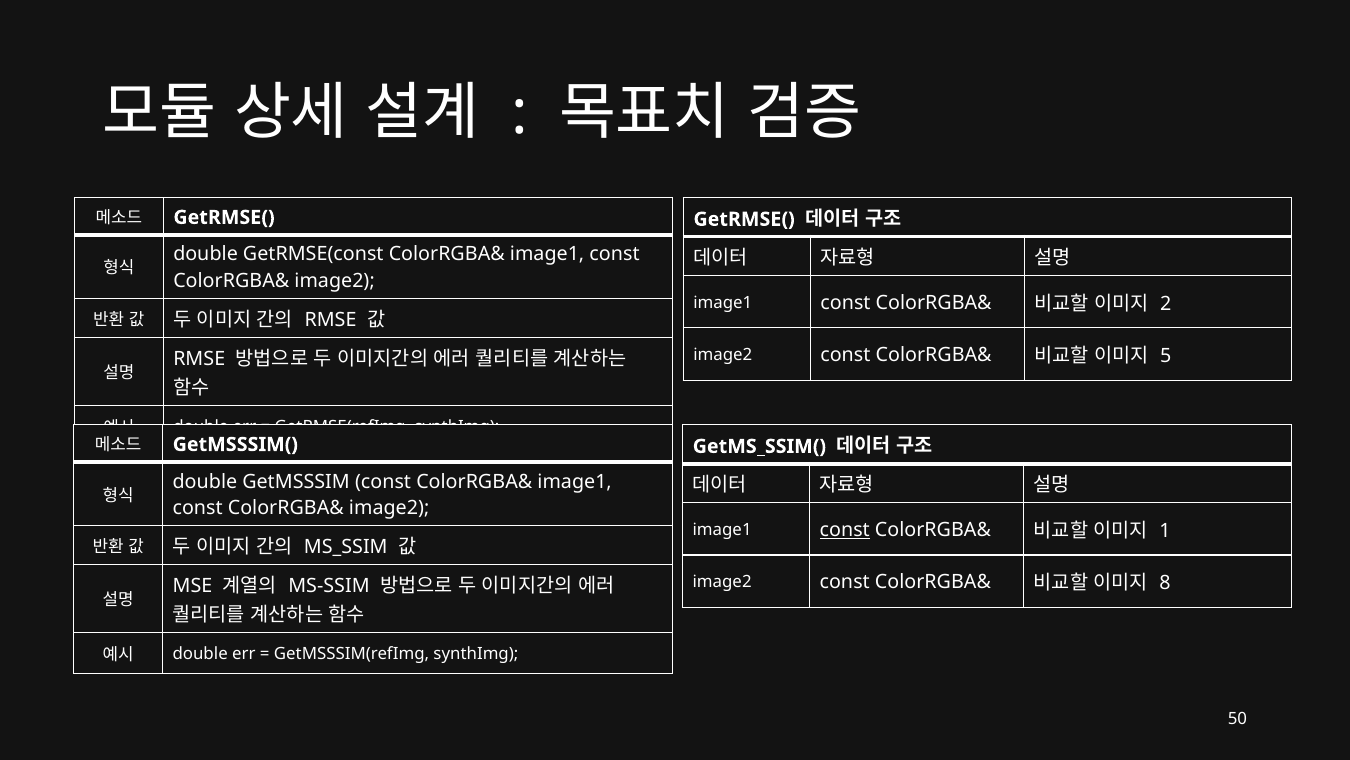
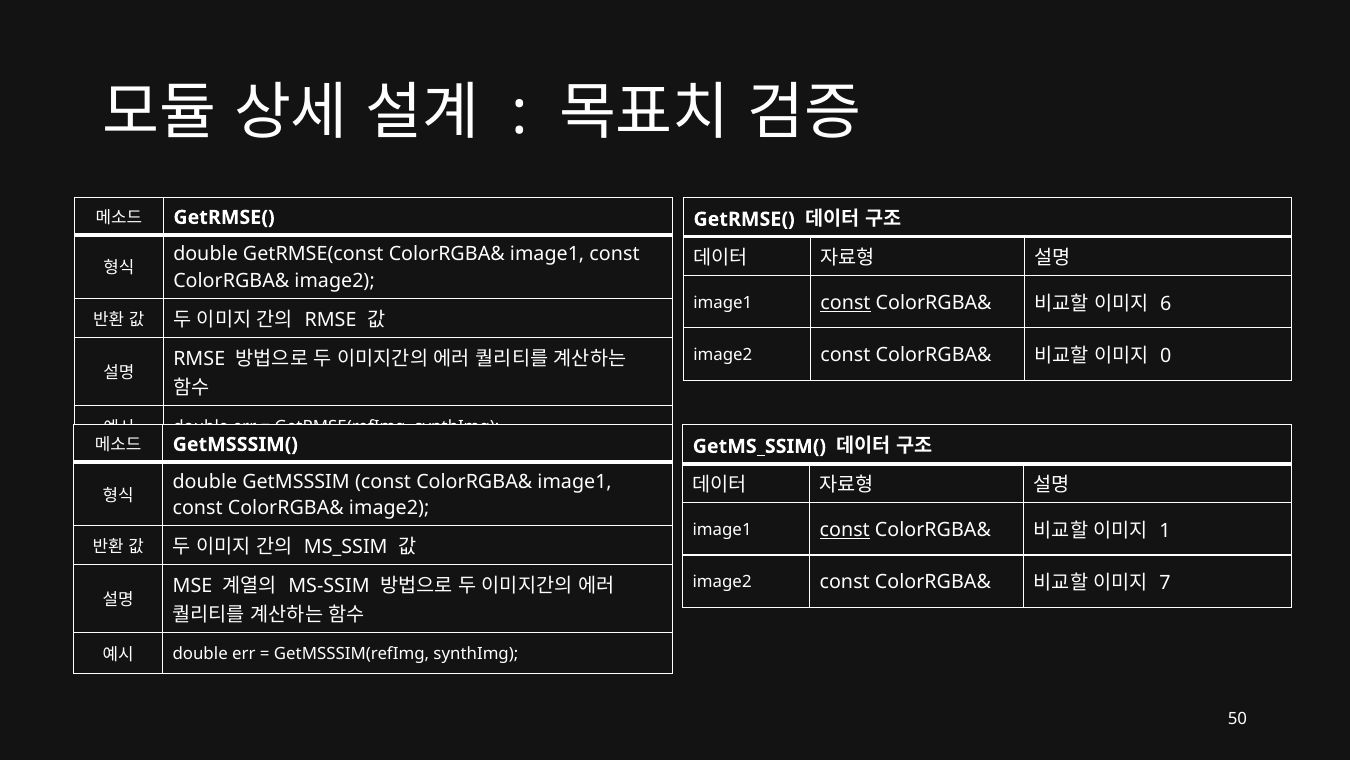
const at (845, 303) underline: none -> present
2: 2 -> 6
5: 5 -> 0
8: 8 -> 7
